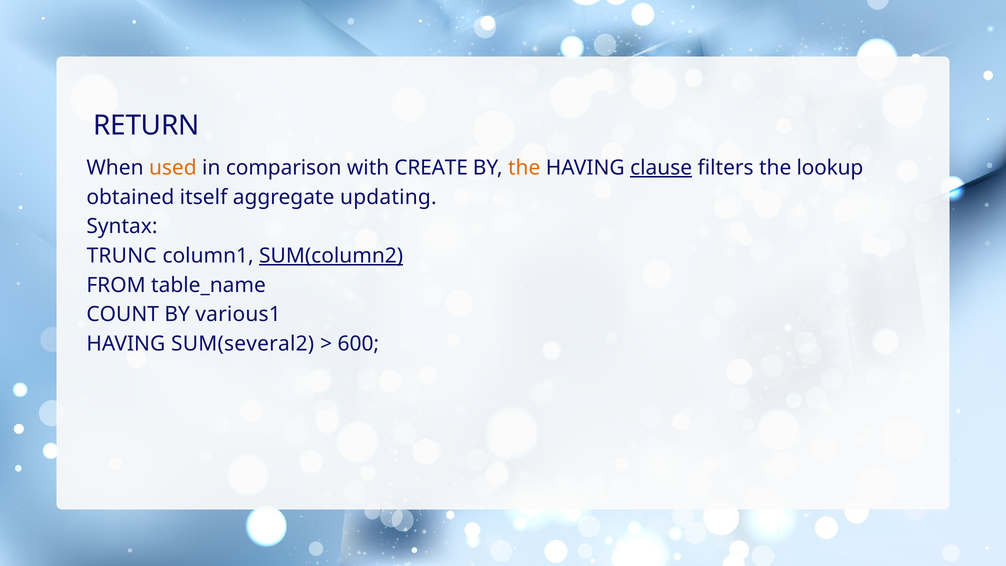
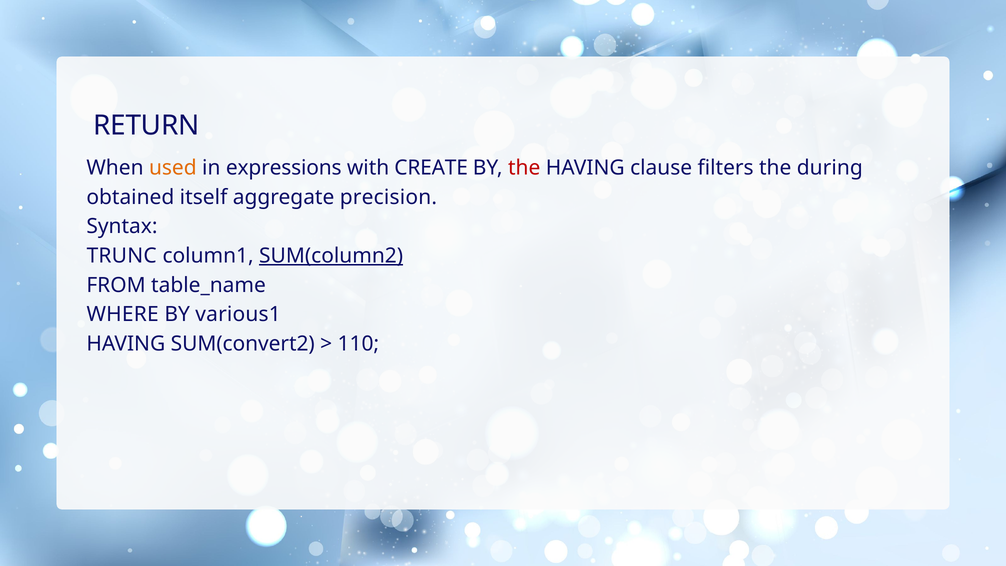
comparison: comparison -> expressions
the at (524, 168) colour: orange -> red
clause underline: present -> none
lookup: lookup -> during
updating: updating -> precision
COUNT: COUNT -> WHERE
SUM(several2: SUM(several2 -> SUM(convert2
600: 600 -> 110
